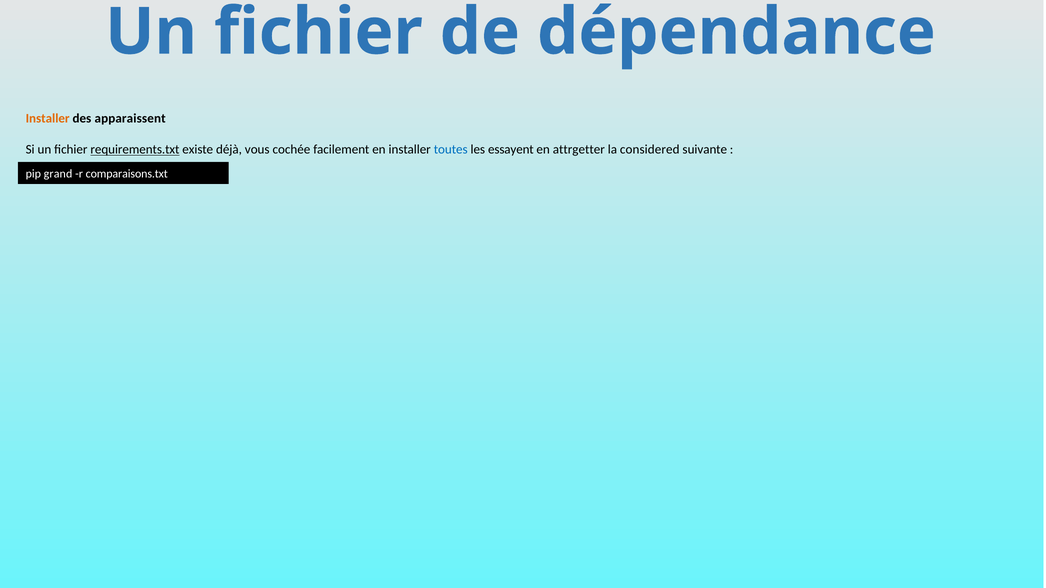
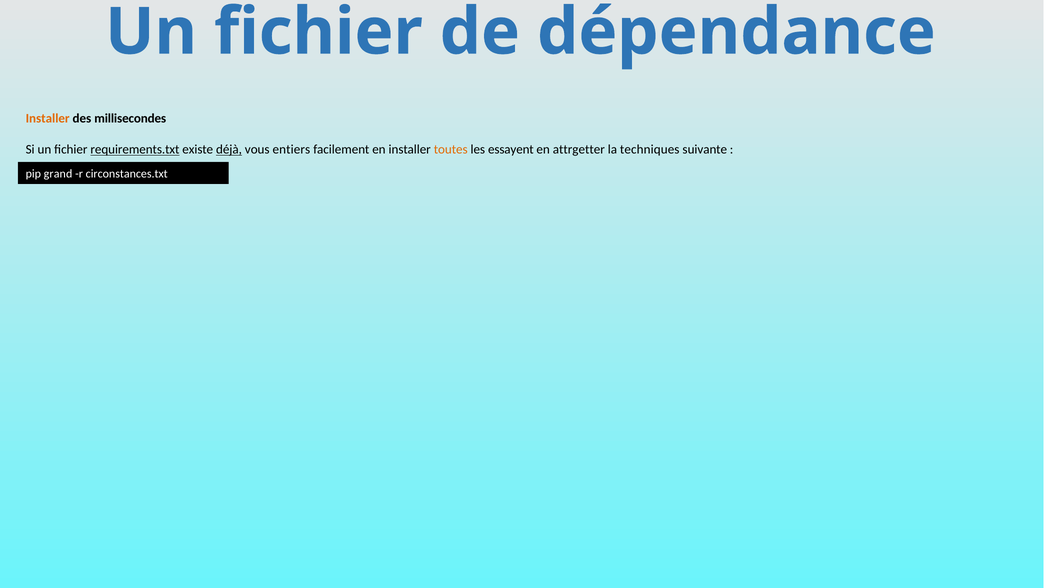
apparaissent: apparaissent -> millisecondes
déjà underline: none -> present
cochée: cochée -> entiers
toutes colour: blue -> orange
considered: considered -> techniques
comparaisons.txt: comparaisons.txt -> circonstances.txt
